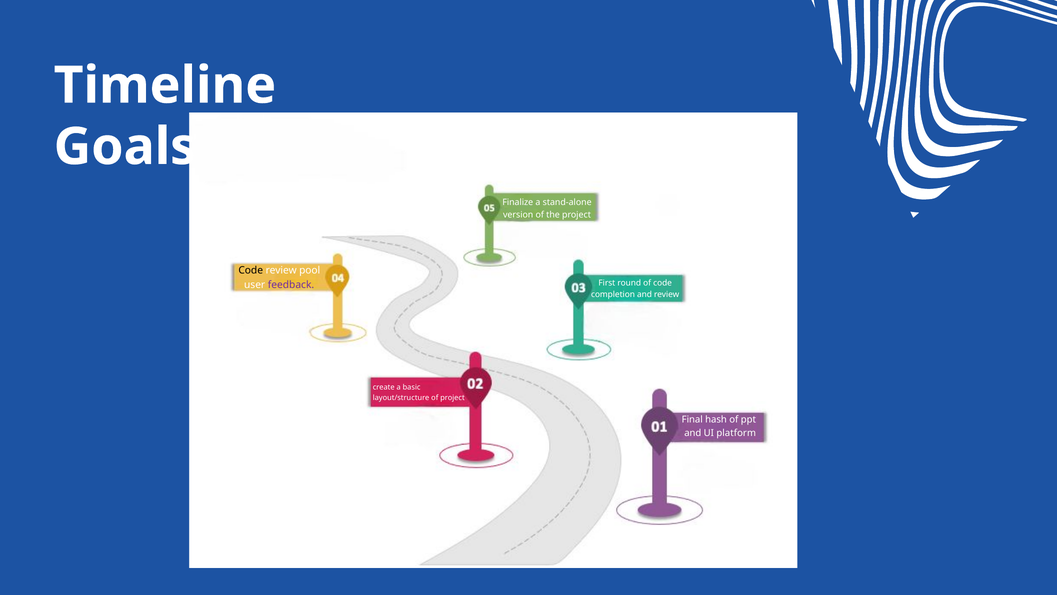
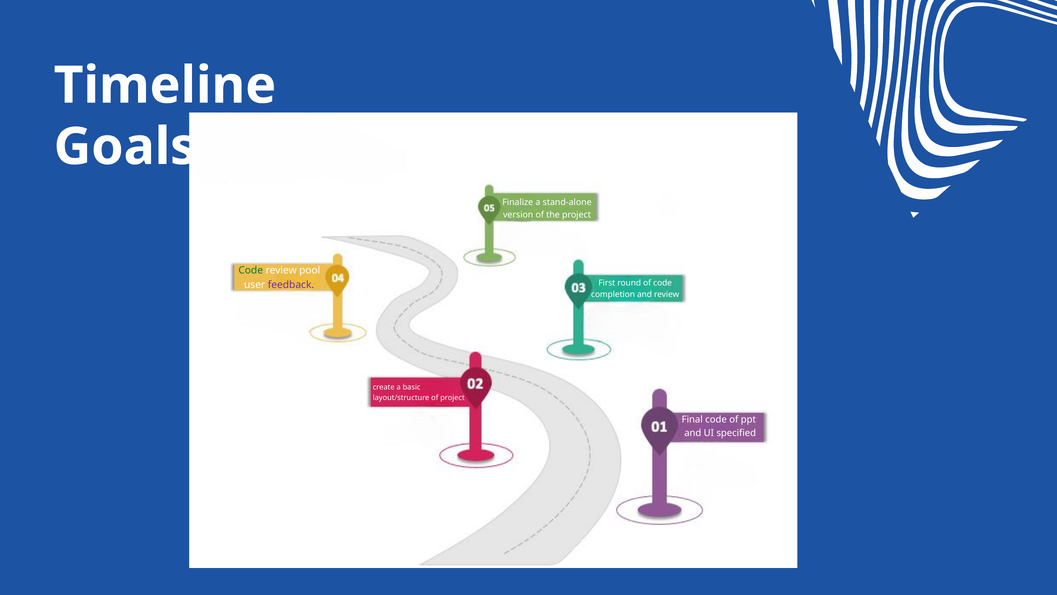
Code at (251, 270) colour: black -> green
Final hash: hash -> code
platform: platform -> specified
